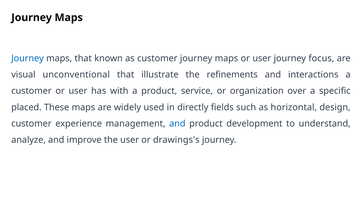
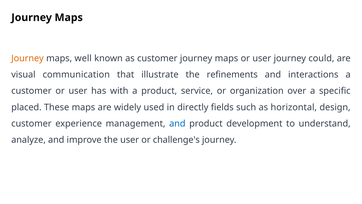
Journey at (27, 58) colour: blue -> orange
maps that: that -> well
focus: focus -> could
unconventional: unconventional -> communication
drawings's: drawings's -> challenge's
